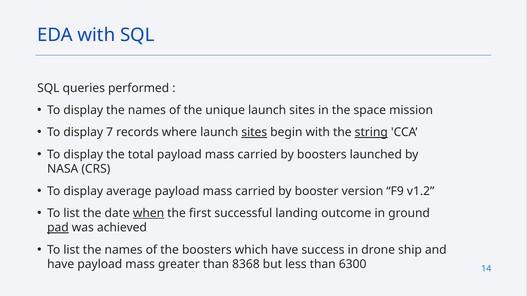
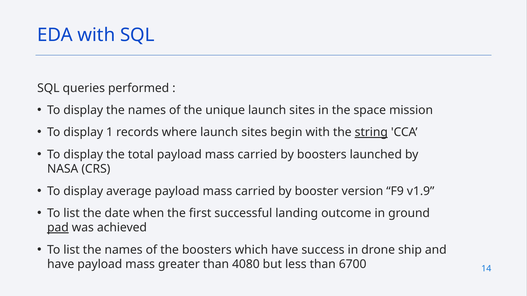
7: 7 -> 1
sites at (254, 132) underline: present -> none
v1.2: v1.2 -> v1.9
when underline: present -> none
8368: 8368 -> 4080
6300: 6300 -> 6700
